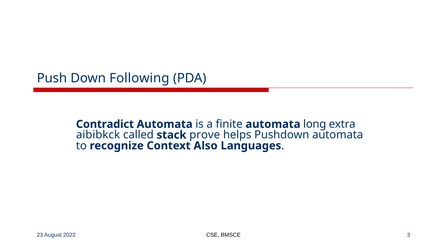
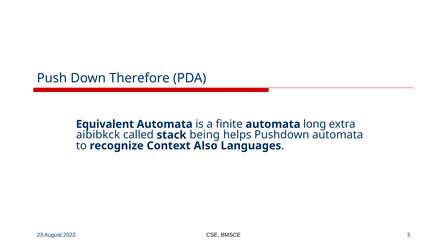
Following: Following -> Therefore
Contradict: Contradict -> Equivalent
prove: prove -> being
